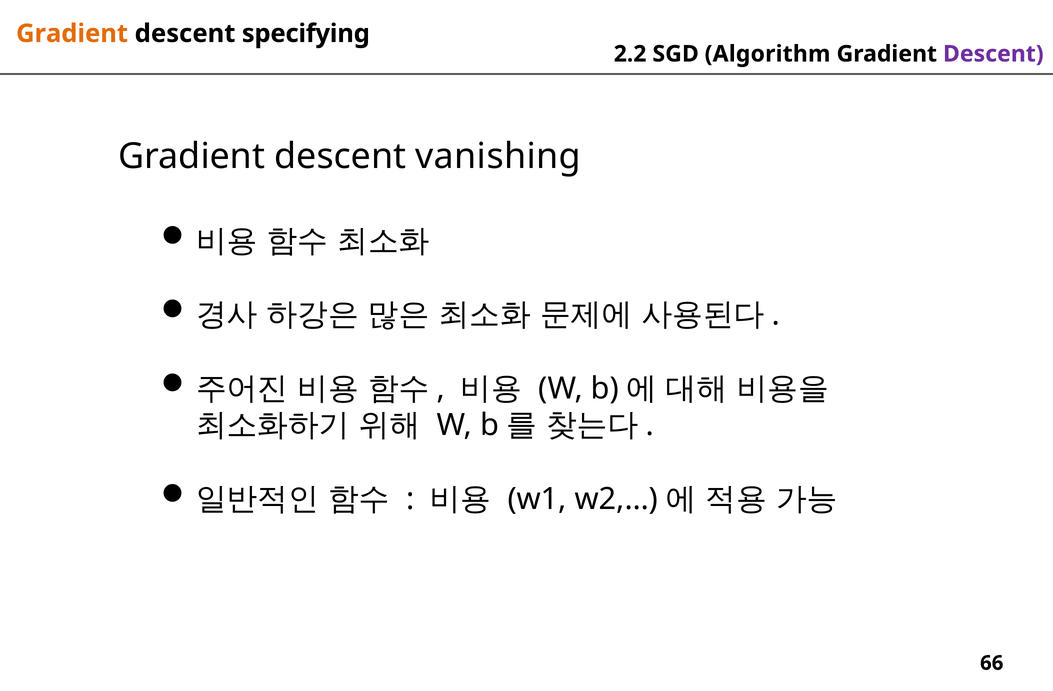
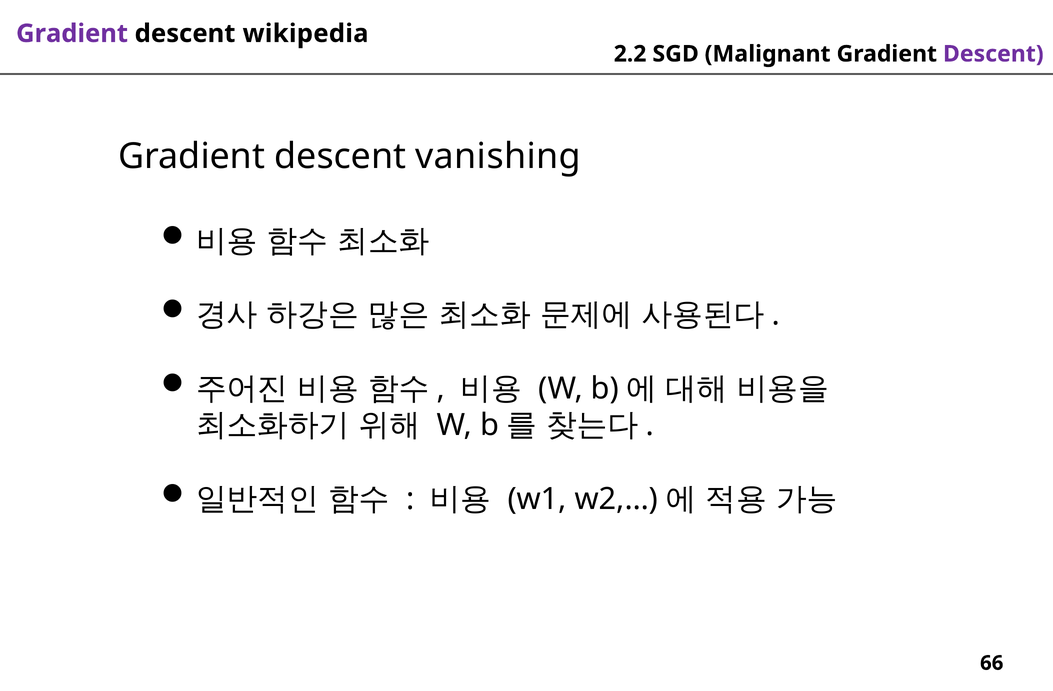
Gradient at (72, 34) colour: orange -> purple
specifying: specifying -> wikipedia
Algorithm: Algorithm -> Malignant
